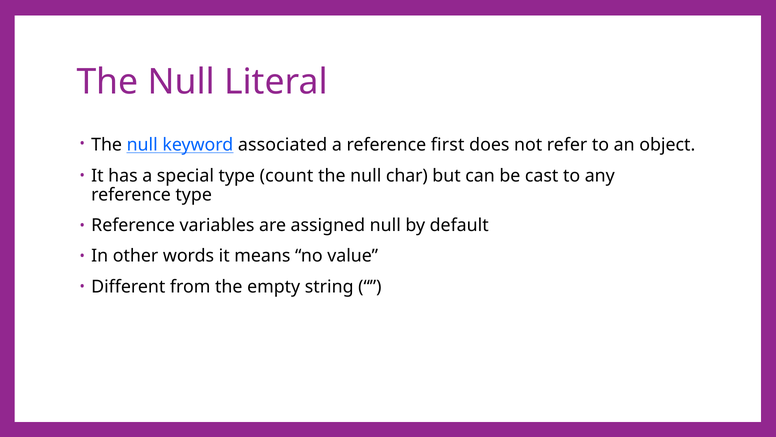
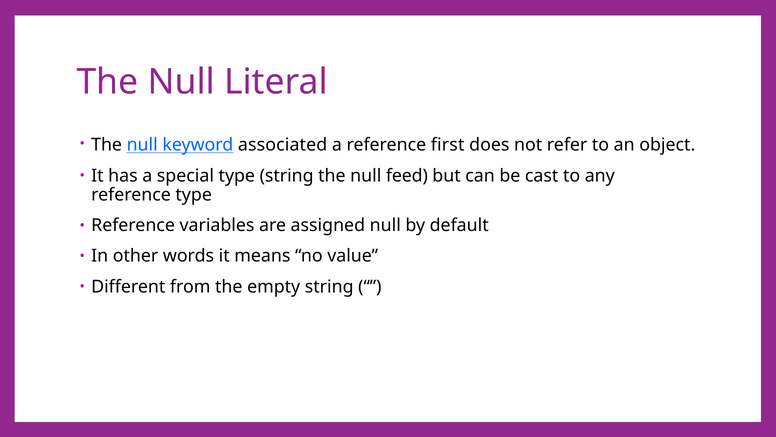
type count: count -> string
char: char -> feed
